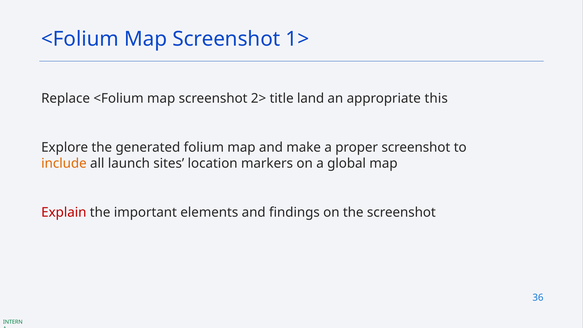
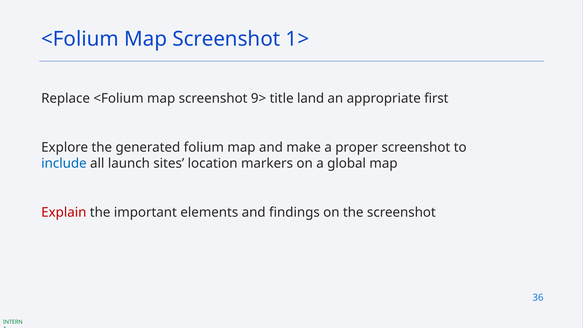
2>: 2> -> 9>
this: this -> first
include colour: orange -> blue
